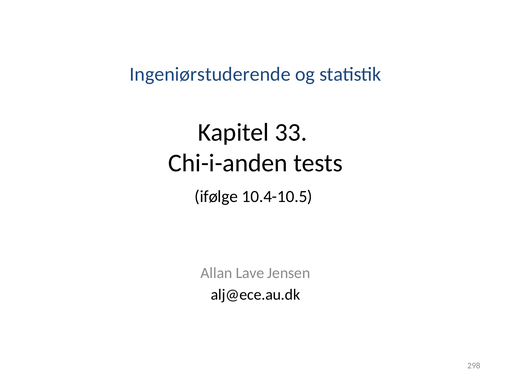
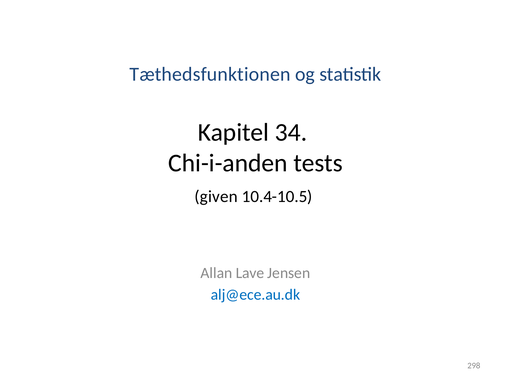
Ingeniørstuderende: Ingeniørstuderende -> Tæthedsfunktionen
33: 33 -> 34
ifølge: ifølge -> given
alj@ece.au.dk colour: black -> blue
